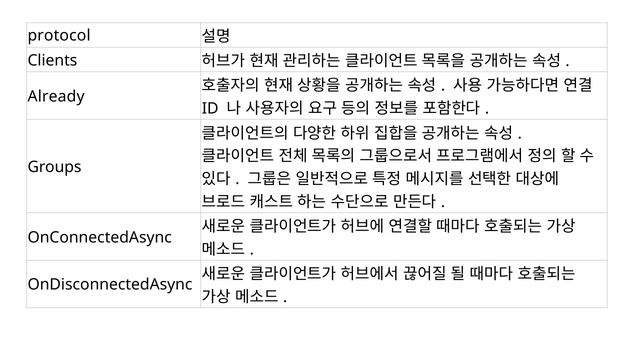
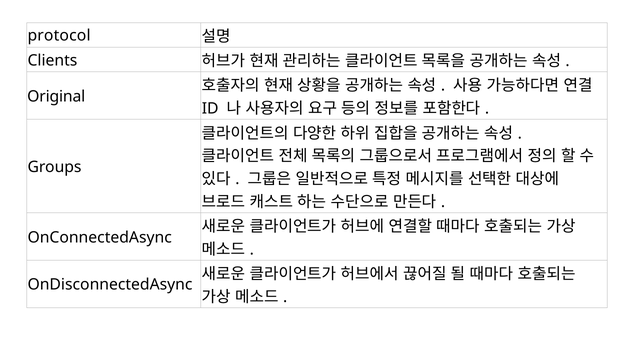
Already: Already -> Original
